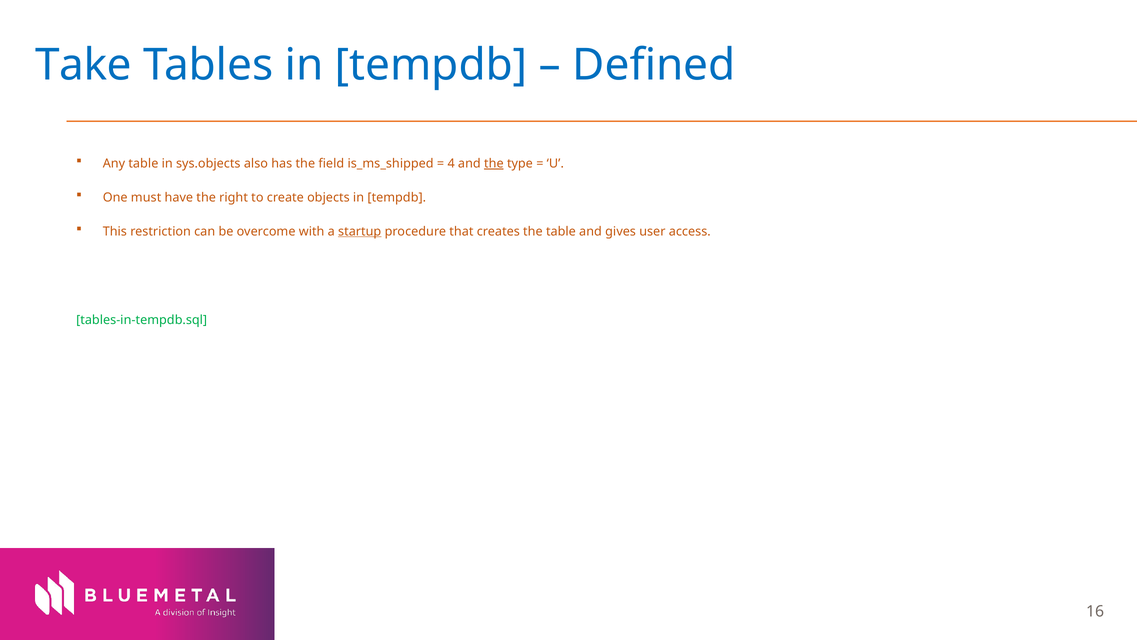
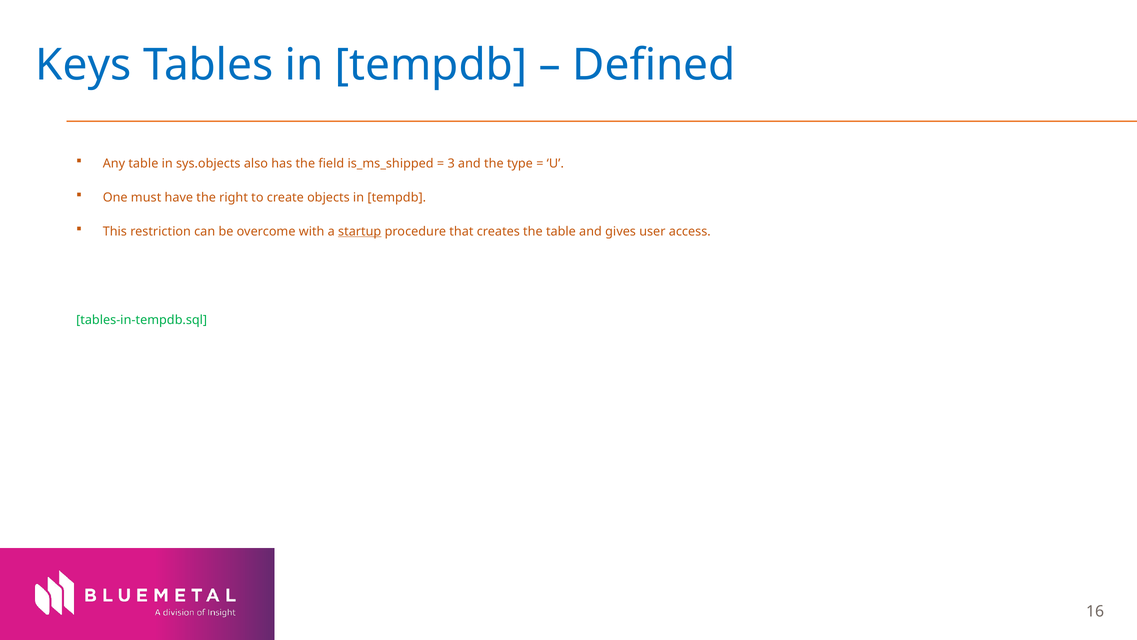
Take: Take -> Keys
4: 4 -> 3
the at (494, 163) underline: present -> none
